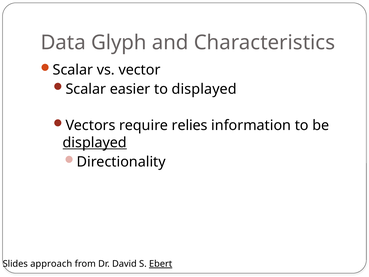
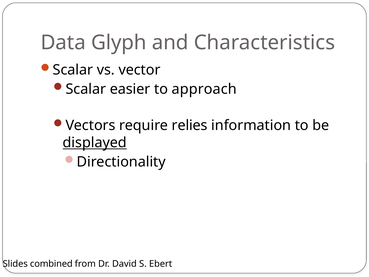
to displayed: displayed -> approach
approach: approach -> combined
Ebert underline: present -> none
